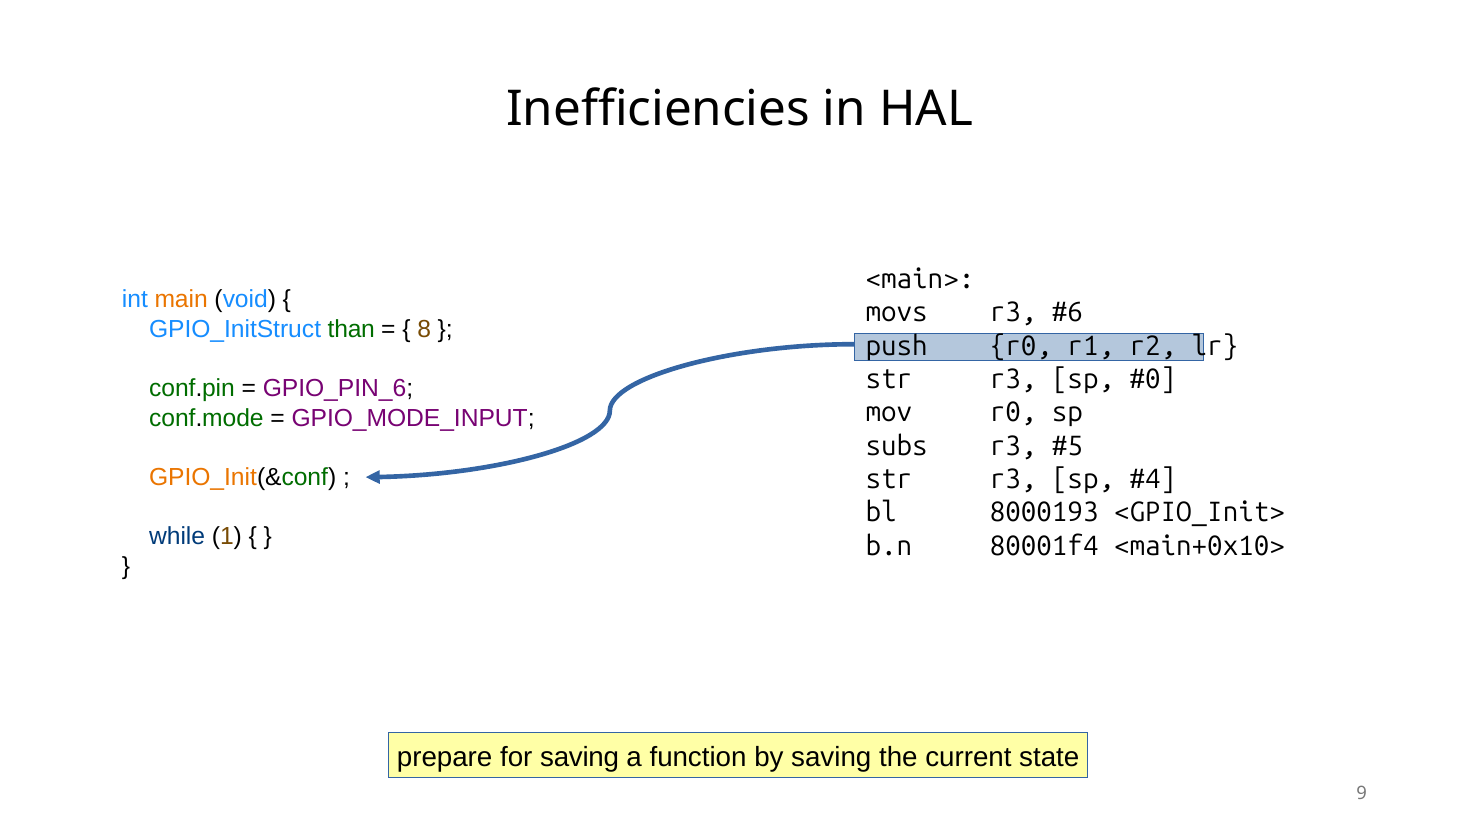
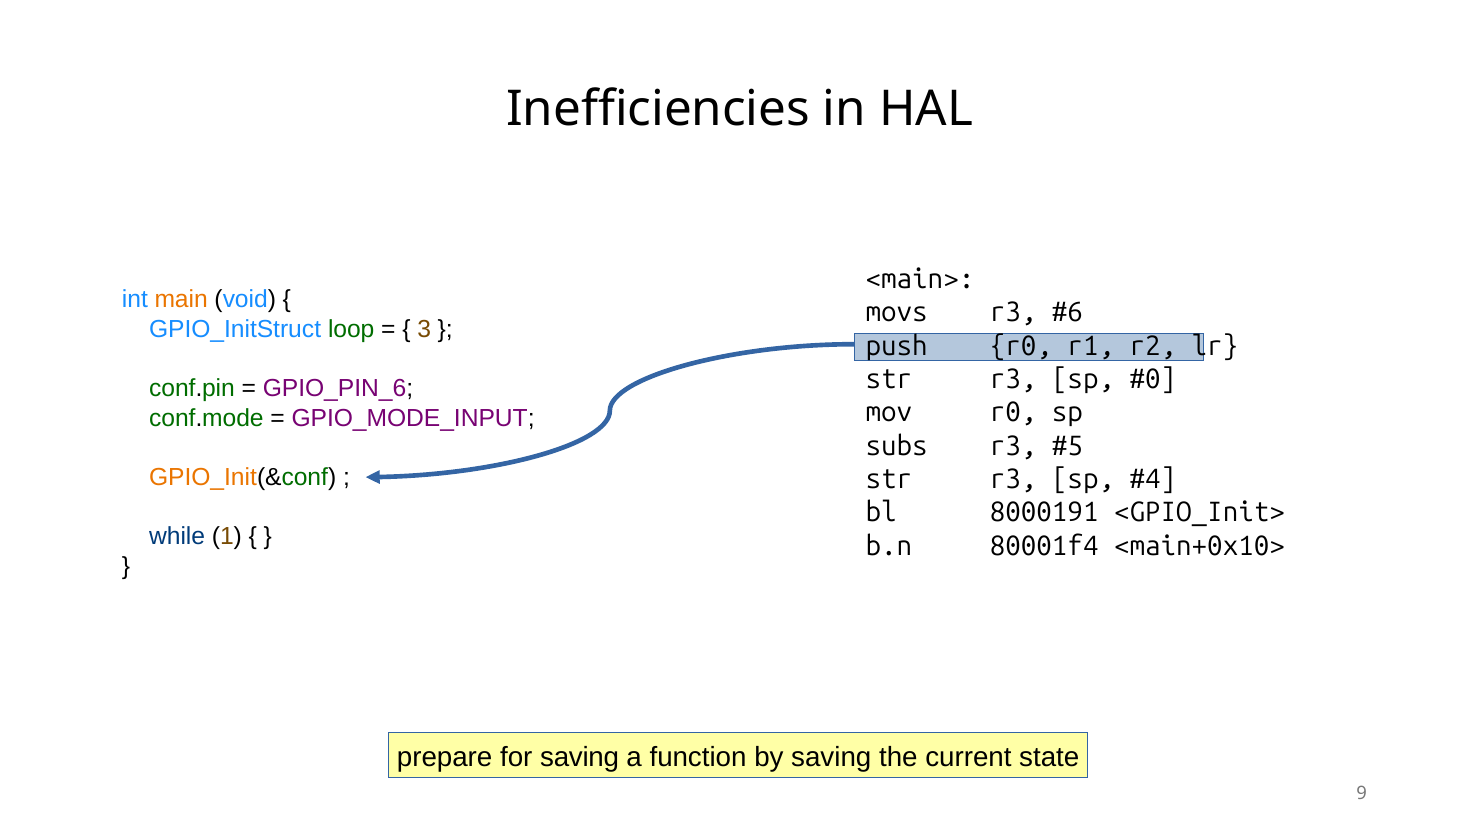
than: than -> loop
8: 8 -> 3
8000193: 8000193 -> 8000191
